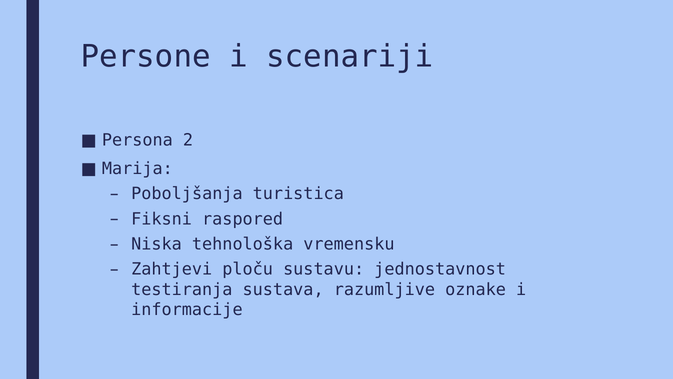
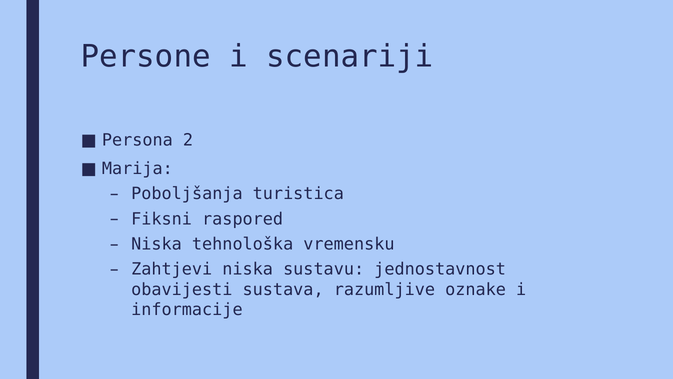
Zahtjevi ploču: ploču -> niska
testiranja: testiranja -> obavijesti
